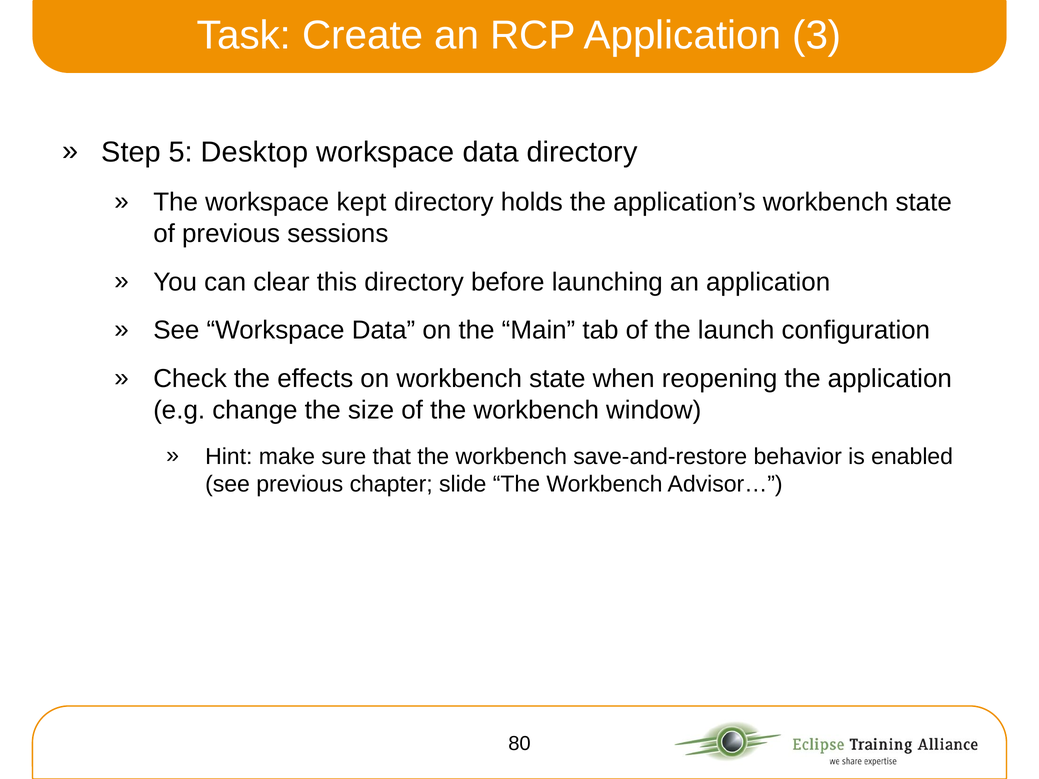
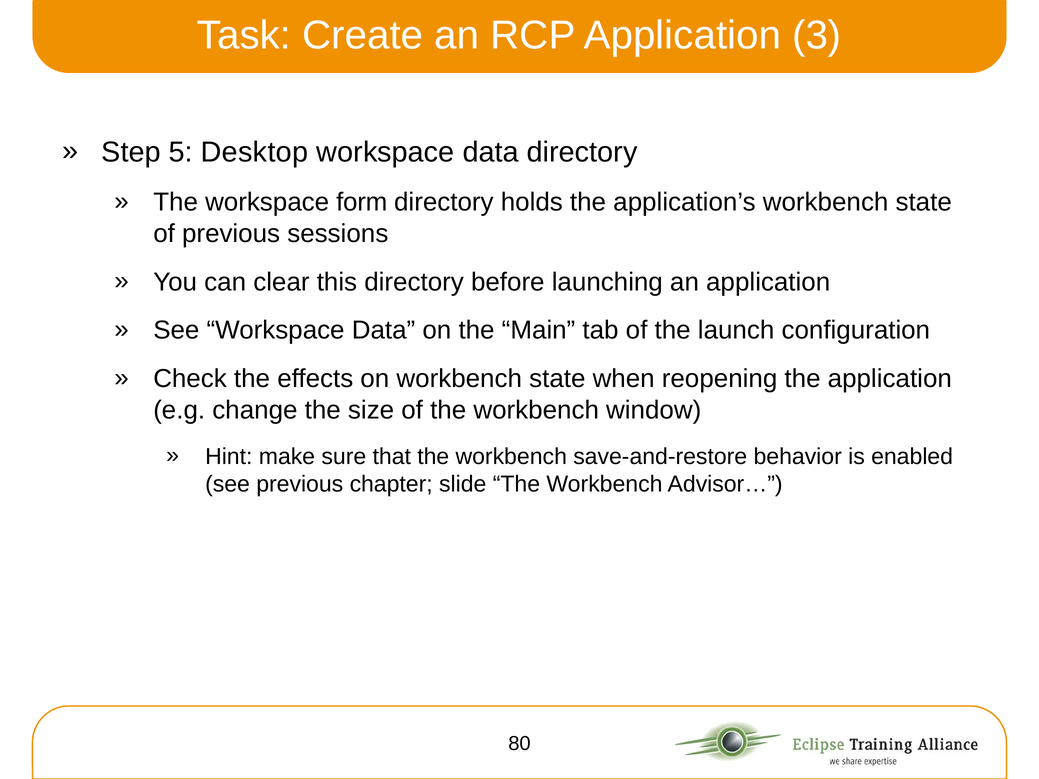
kept: kept -> form
